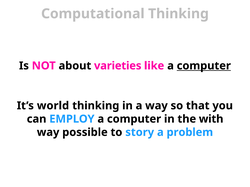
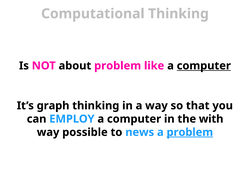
about varieties: varieties -> problem
world: world -> graph
story: story -> news
problem at (190, 133) underline: none -> present
